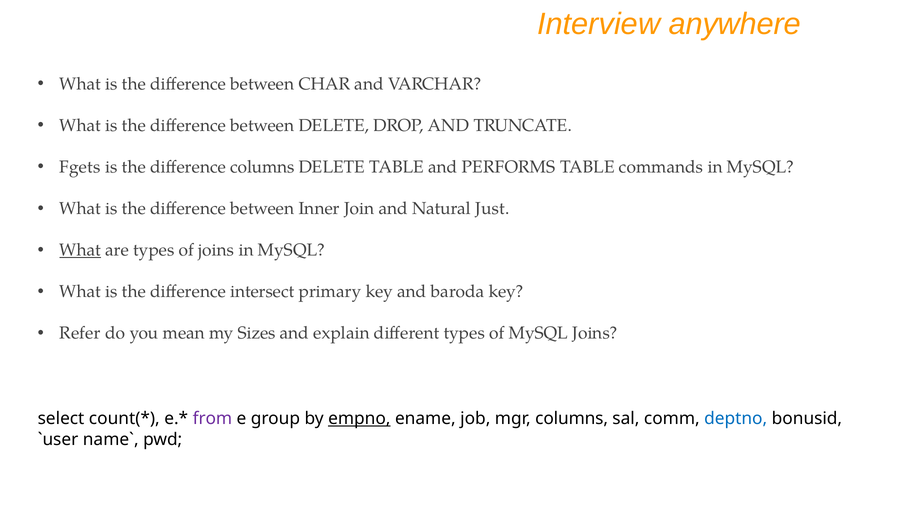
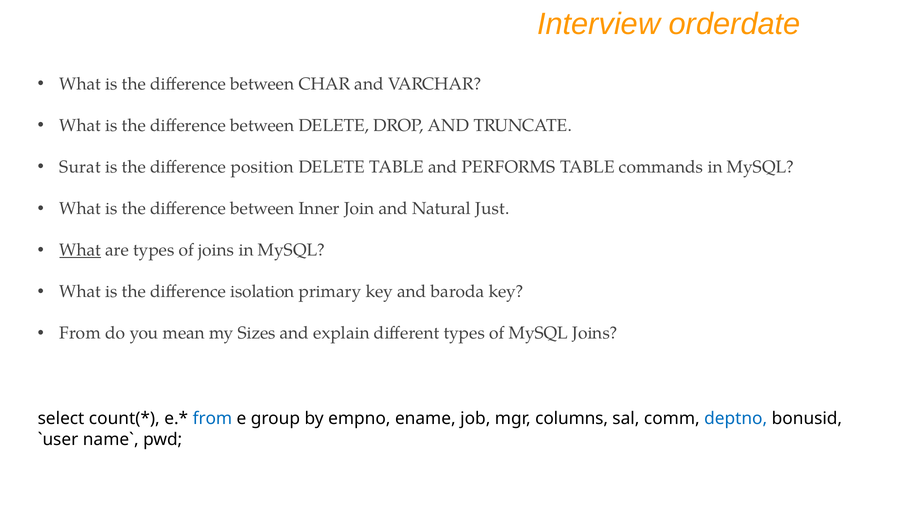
anywhere: anywhere -> orderdate
Fgets: Fgets -> Surat
difference columns: columns -> position
intersect: intersect -> isolation
Refer at (80, 333): Refer -> From
from at (212, 419) colour: purple -> blue
empno underline: present -> none
